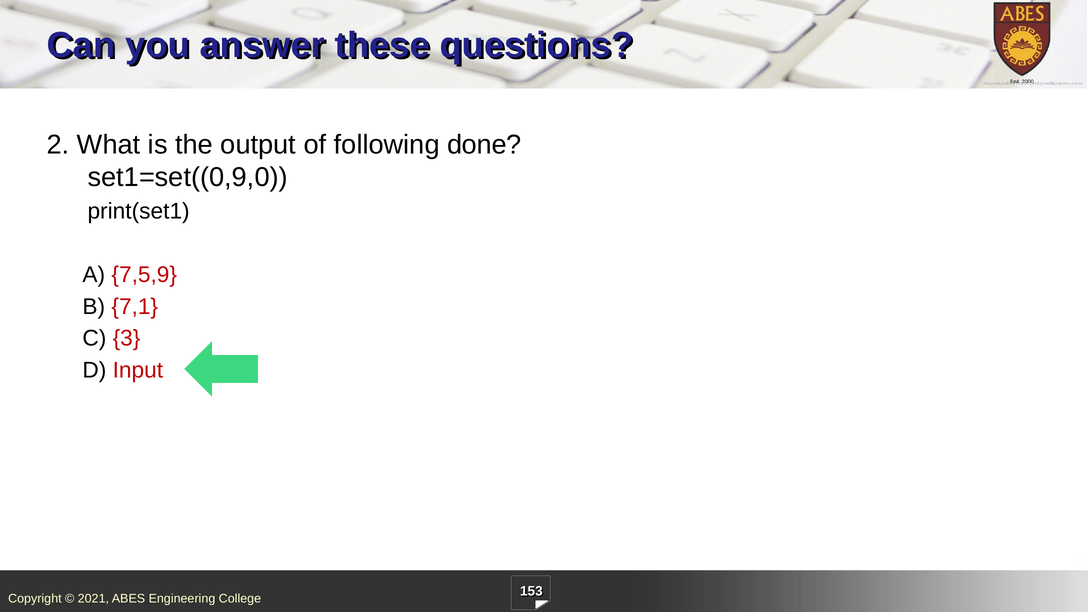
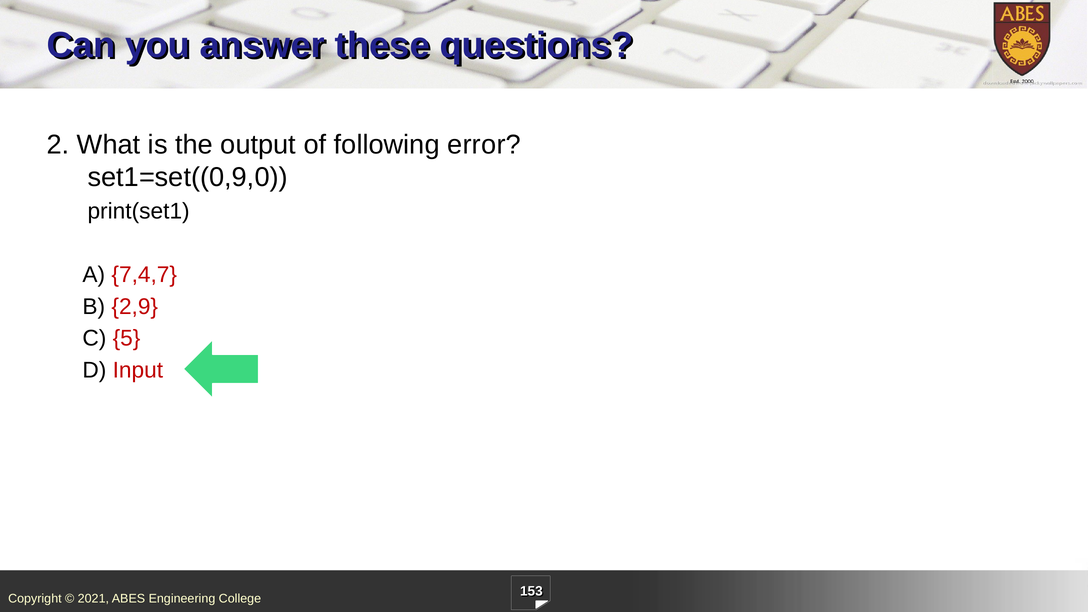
done: done -> error
7,5,9: 7,5,9 -> 7,4,7
7,1: 7,1 -> 2,9
3: 3 -> 5
